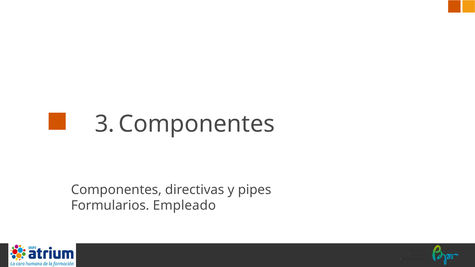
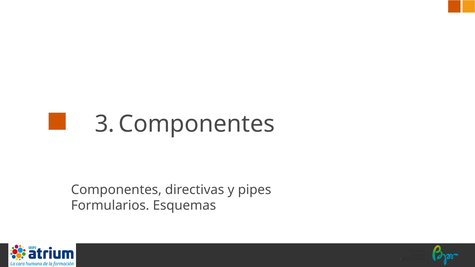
Empleado: Empleado -> Esquemas
